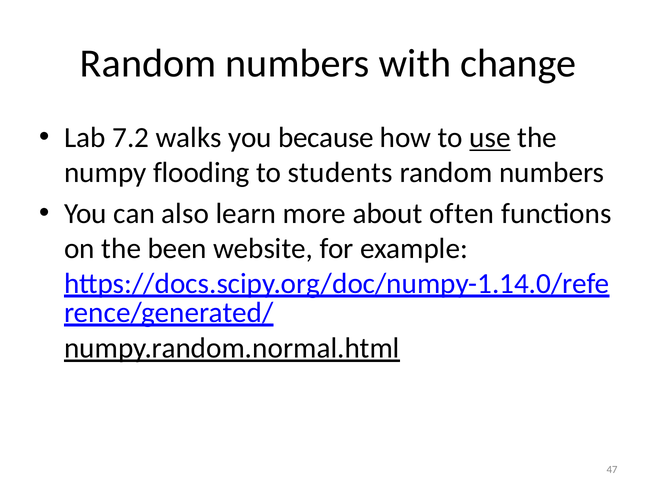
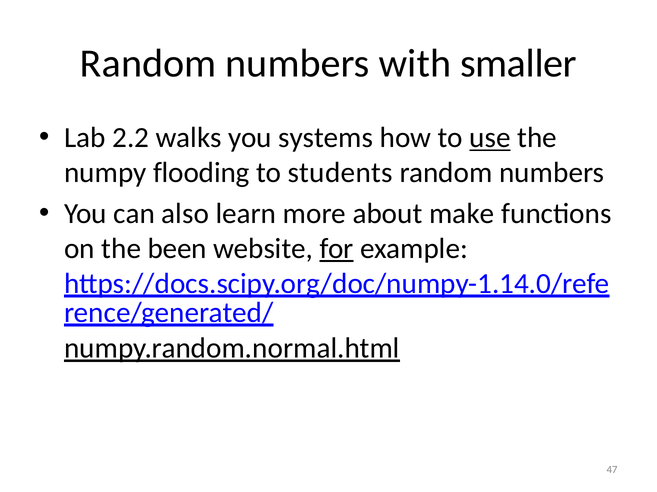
change: change -> smaller
7.2: 7.2 -> 2.2
because: because -> systems
often: often -> make
for underline: none -> present
